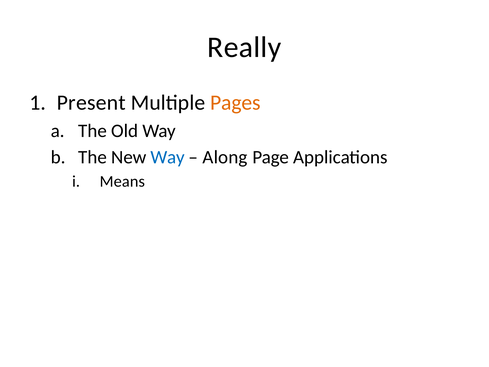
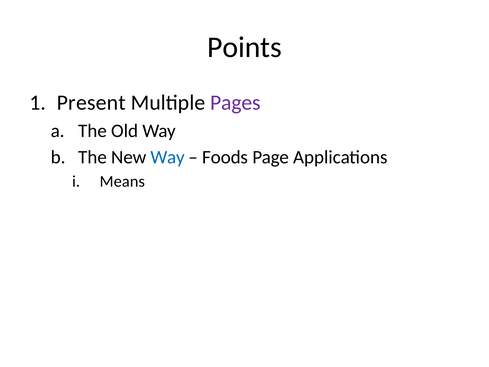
Really: Really -> Points
Pages colour: orange -> purple
Along: Along -> Foods
